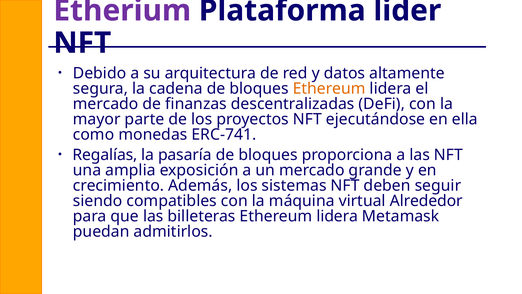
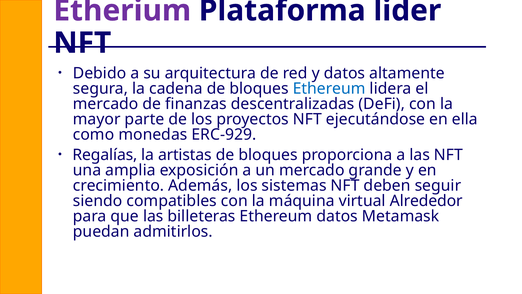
Ethereum at (329, 89) colour: orange -> blue
ERC-741: ERC-741 -> ERC-929
pasaría: pasaría -> artistas
billeteras Ethereum lidera: lidera -> datos
